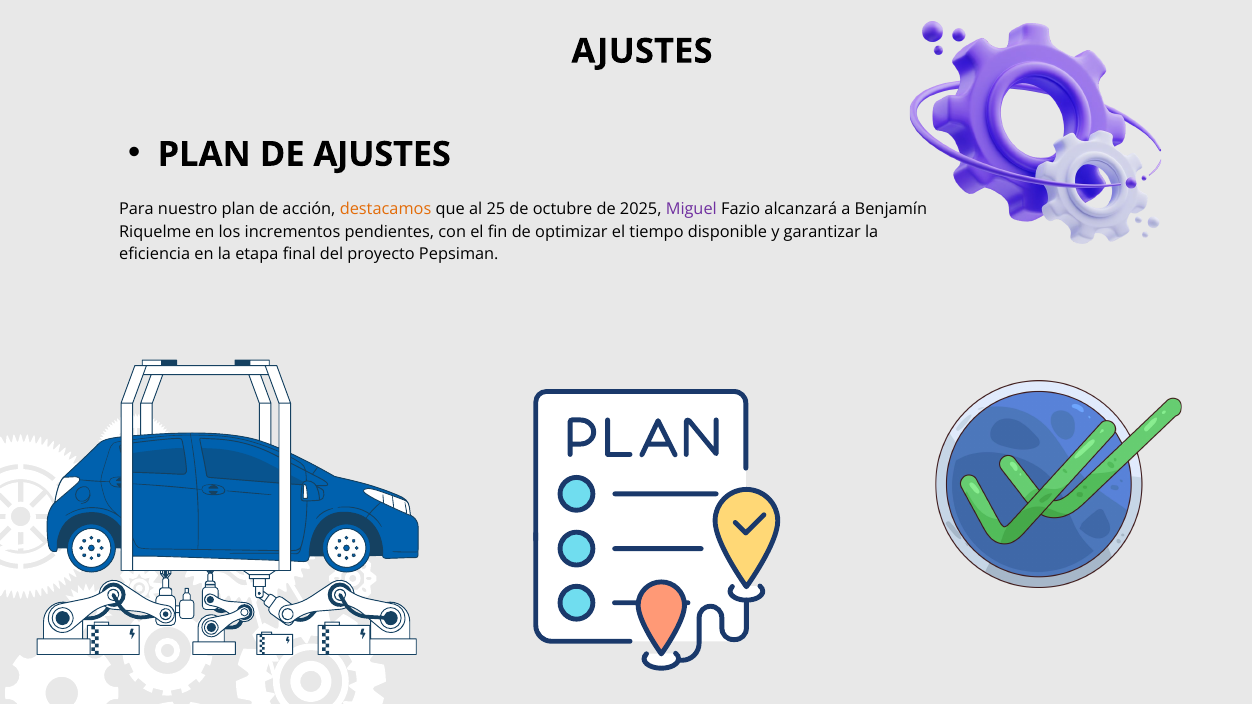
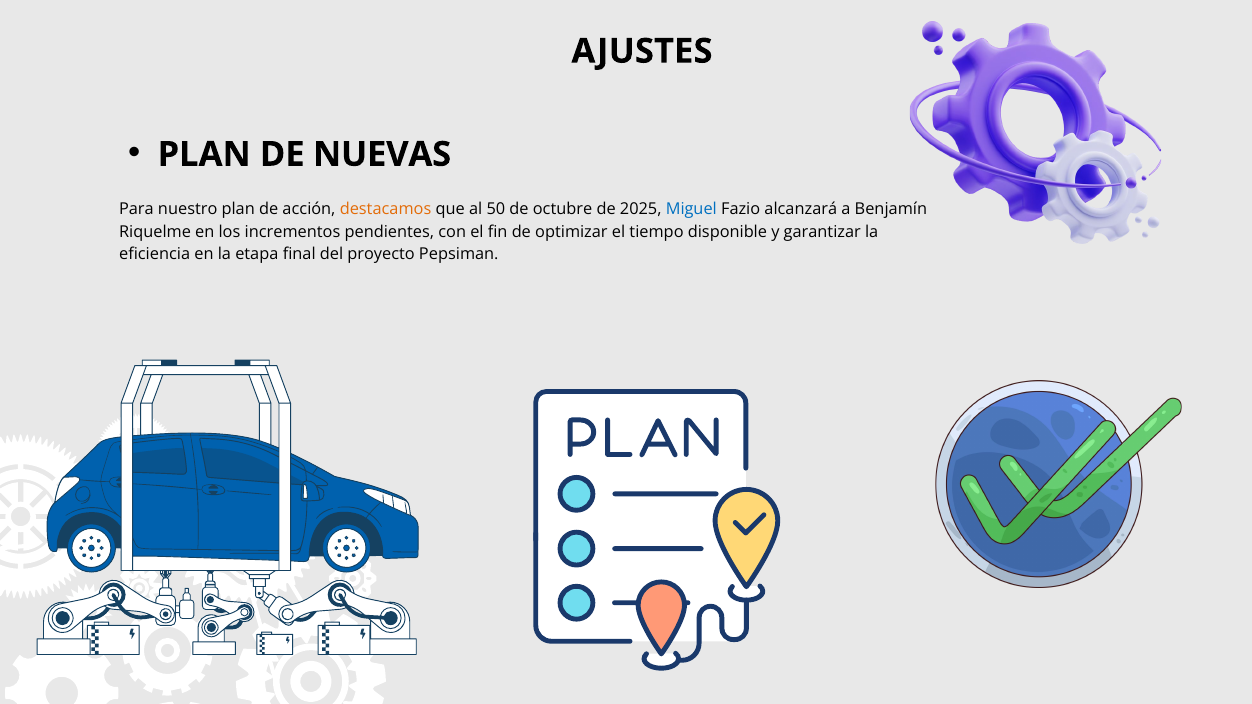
DE AJUSTES: AJUSTES -> NUEVAS
25: 25 -> 50
Miguel colour: purple -> blue
